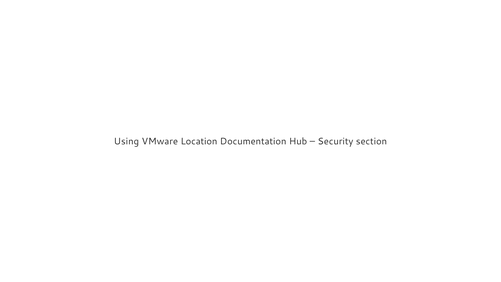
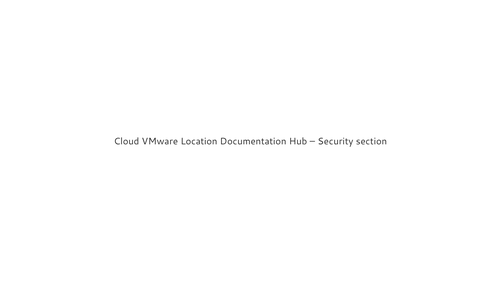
Using: Using -> Cloud
